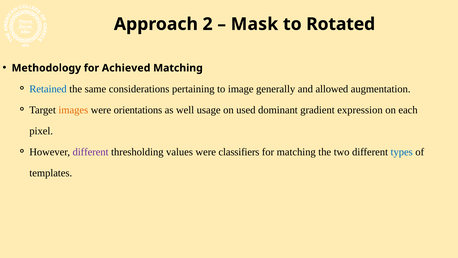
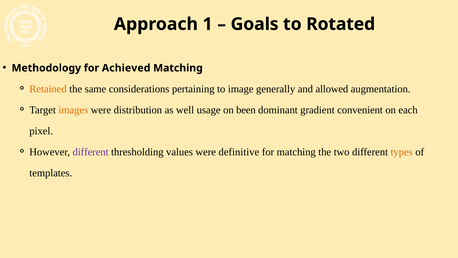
2: 2 -> 1
Mask: Mask -> Goals
Retained colour: blue -> orange
orientations: orientations -> distribution
used: used -> been
expression: expression -> convenient
classifiers: classifiers -> definitive
types colour: blue -> orange
